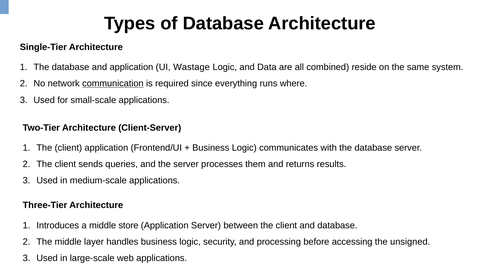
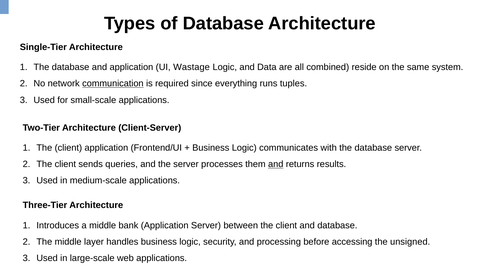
where: where -> tuples
and at (276, 164) underline: none -> present
store: store -> bank
